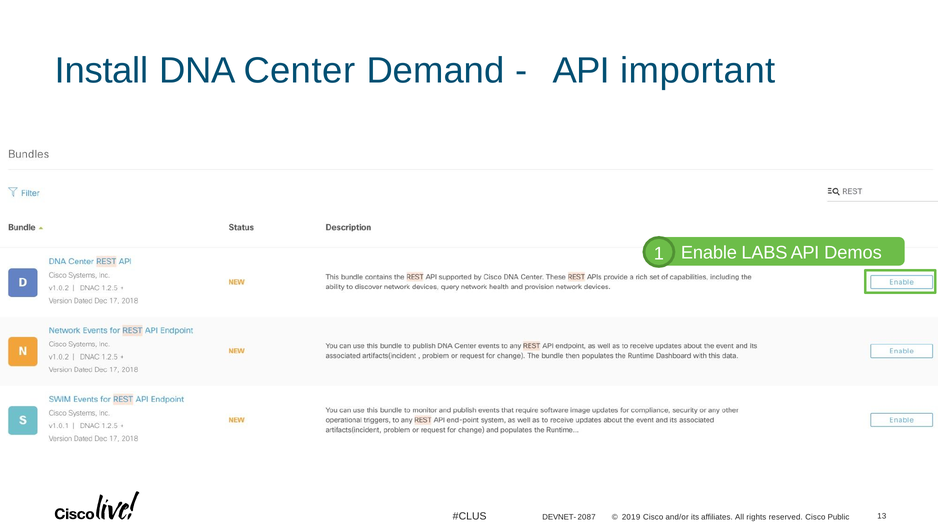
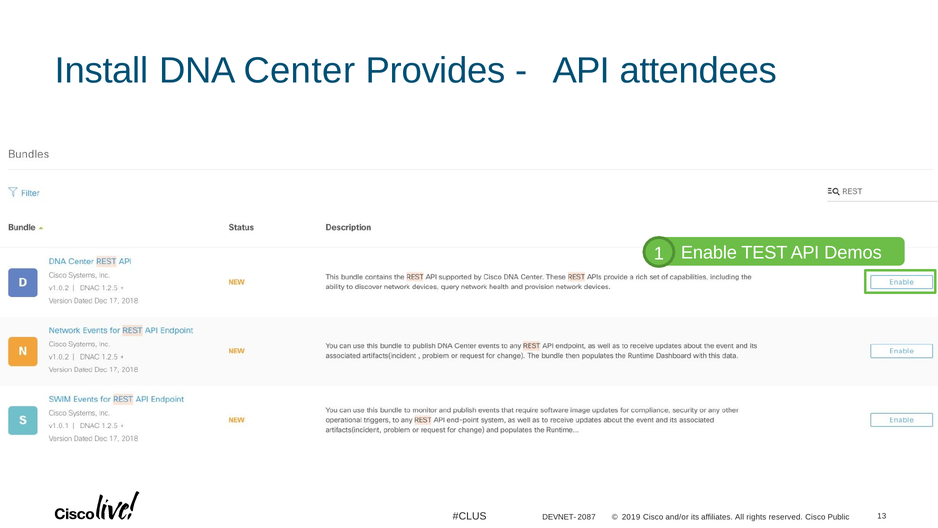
Demand: Demand -> Provides
important: important -> attendees
LABS: LABS -> TEST
